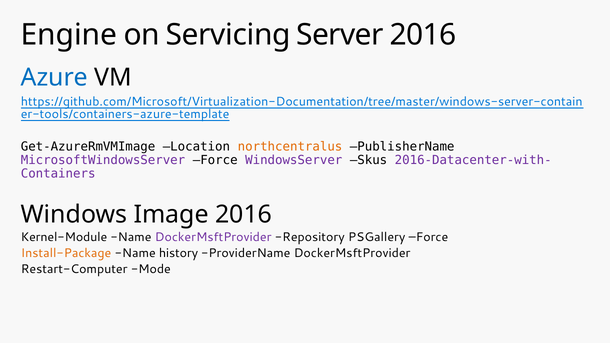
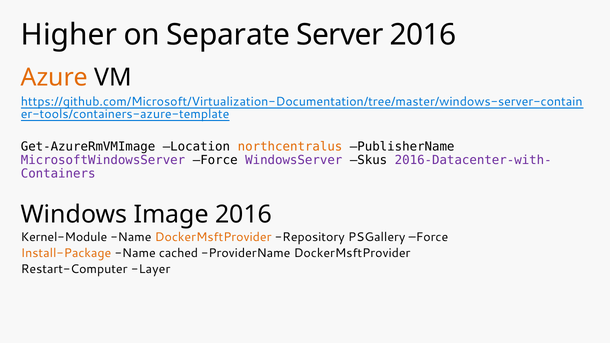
Engine: Engine -> Higher
Servicing: Servicing -> Separate
Azure colour: blue -> orange
DockerMsftProvider at (213, 237) colour: purple -> orange
history: history -> cached
Mode: Mode -> Layer
